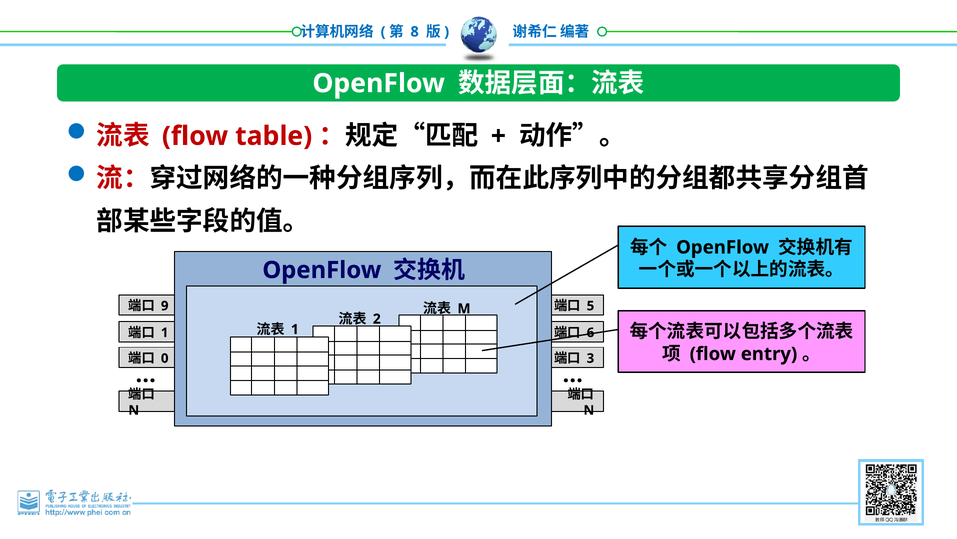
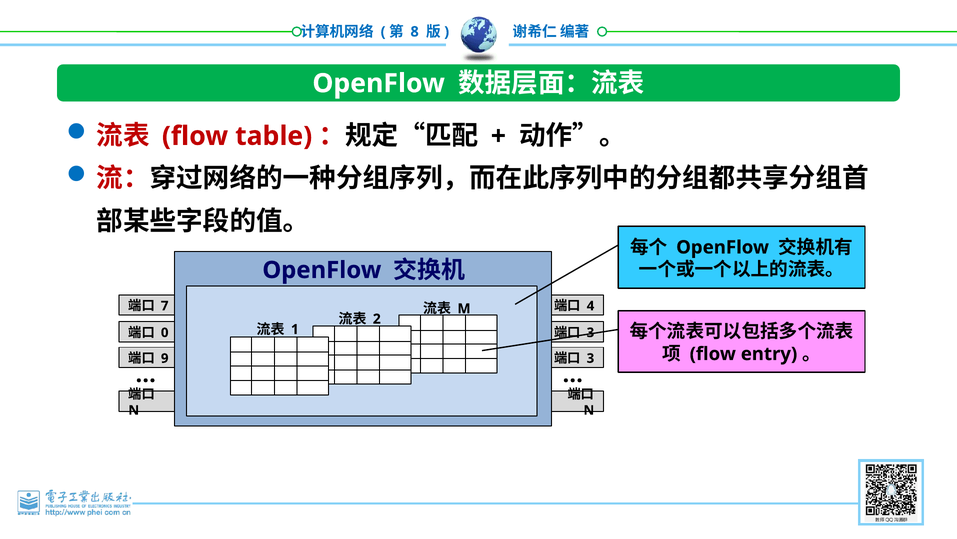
9: 9 -> 7
5: 5 -> 4
1 at (165, 332): 1 -> 0
6 at (590, 332): 6 -> 3
0: 0 -> 9
